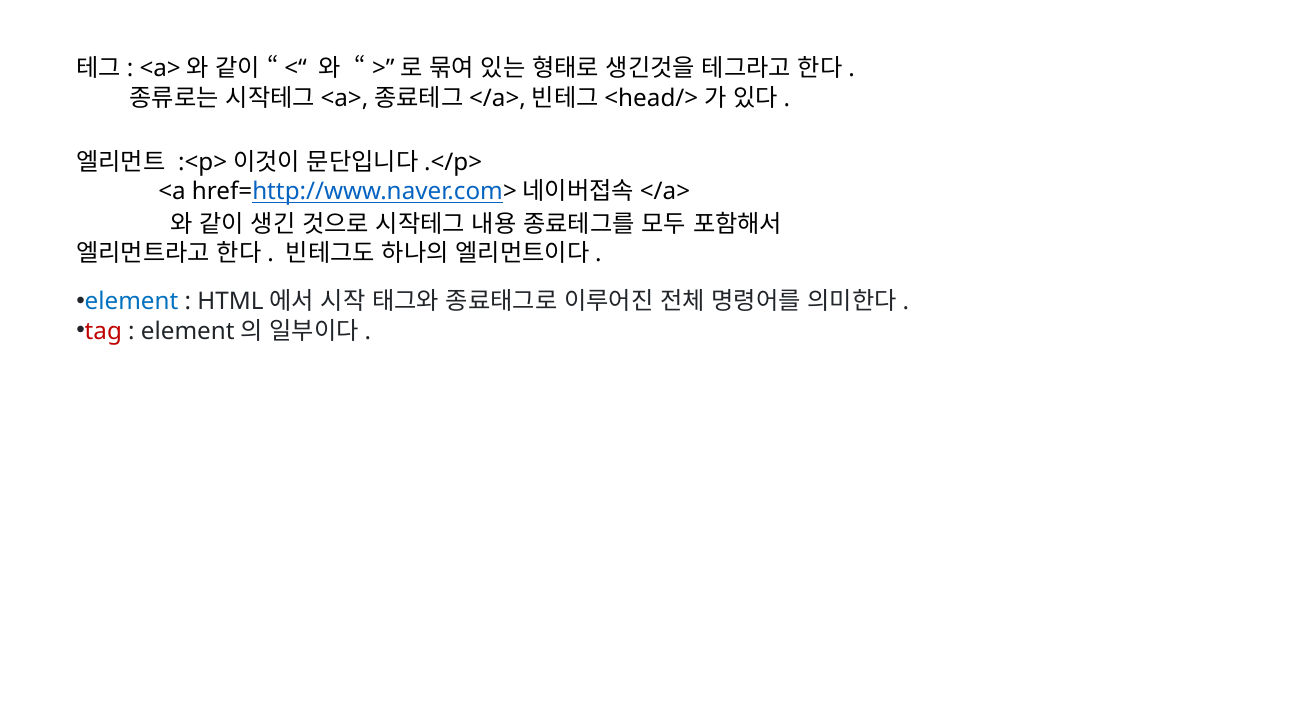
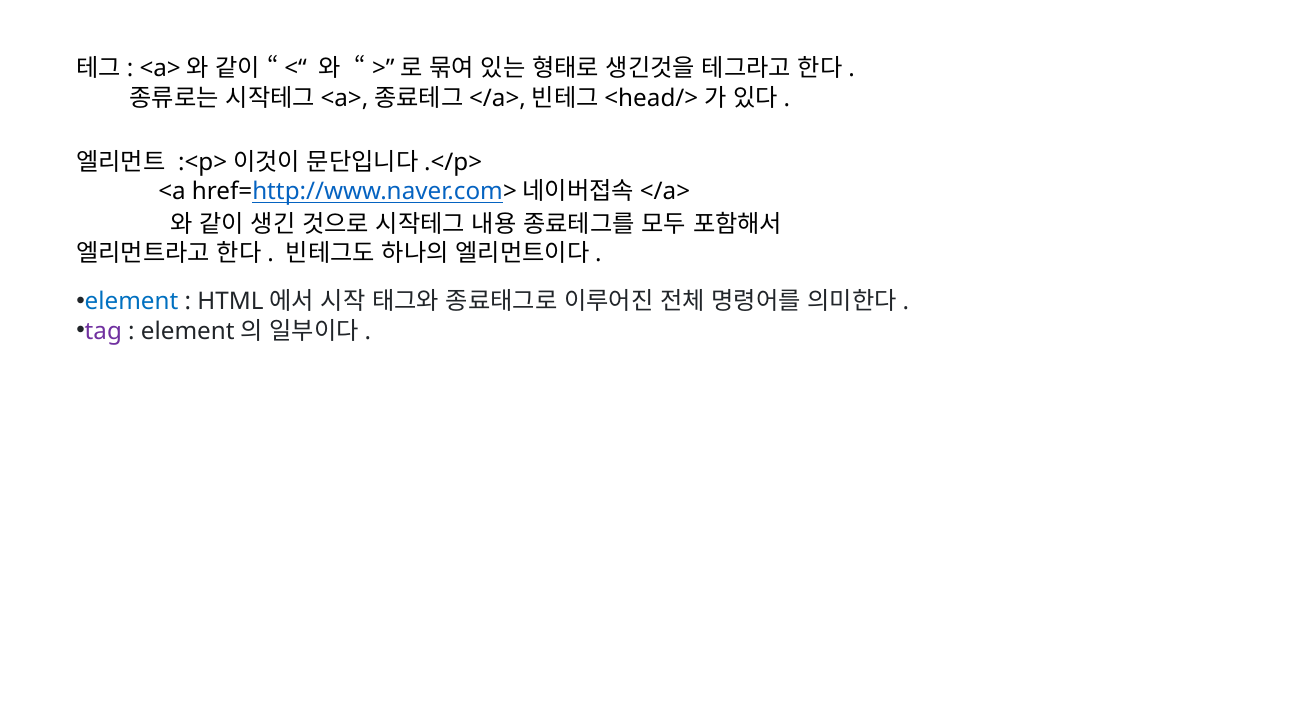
tag colour: red -> purple
